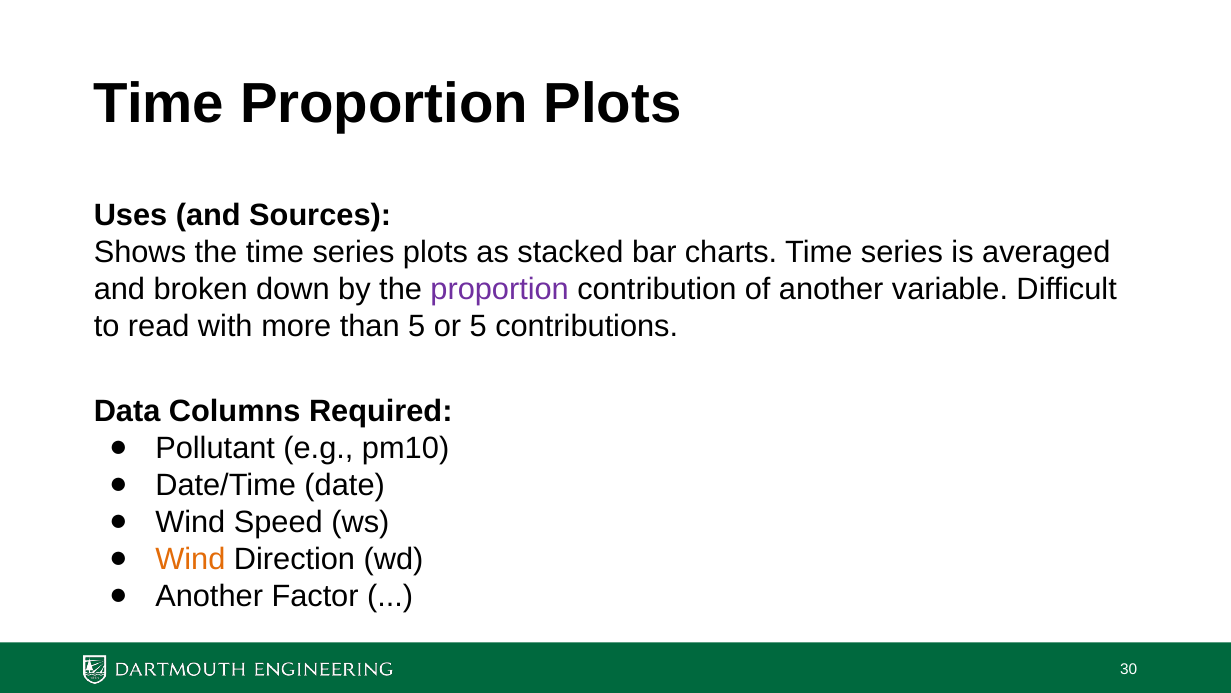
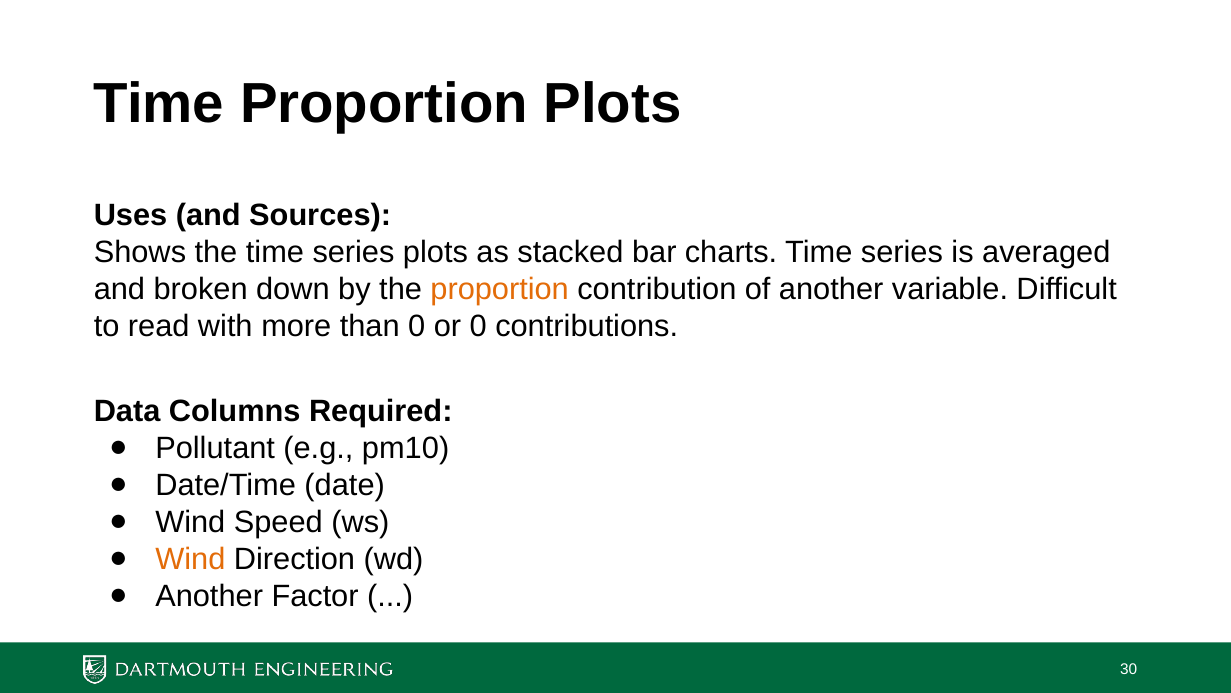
proportion at (500, 289) colour: purple -> orange
than 5: 5 -> 0
or 5: 5 -> 0
